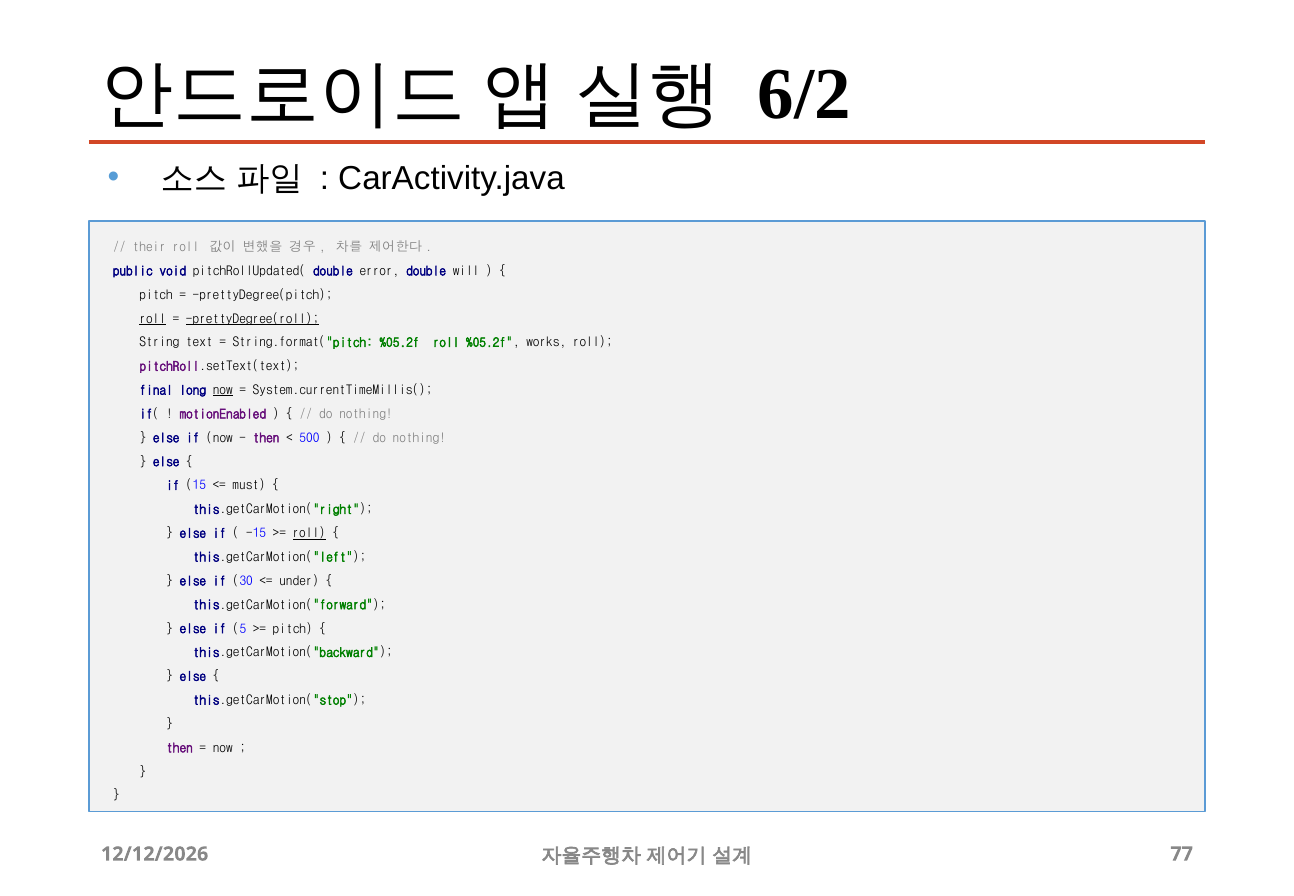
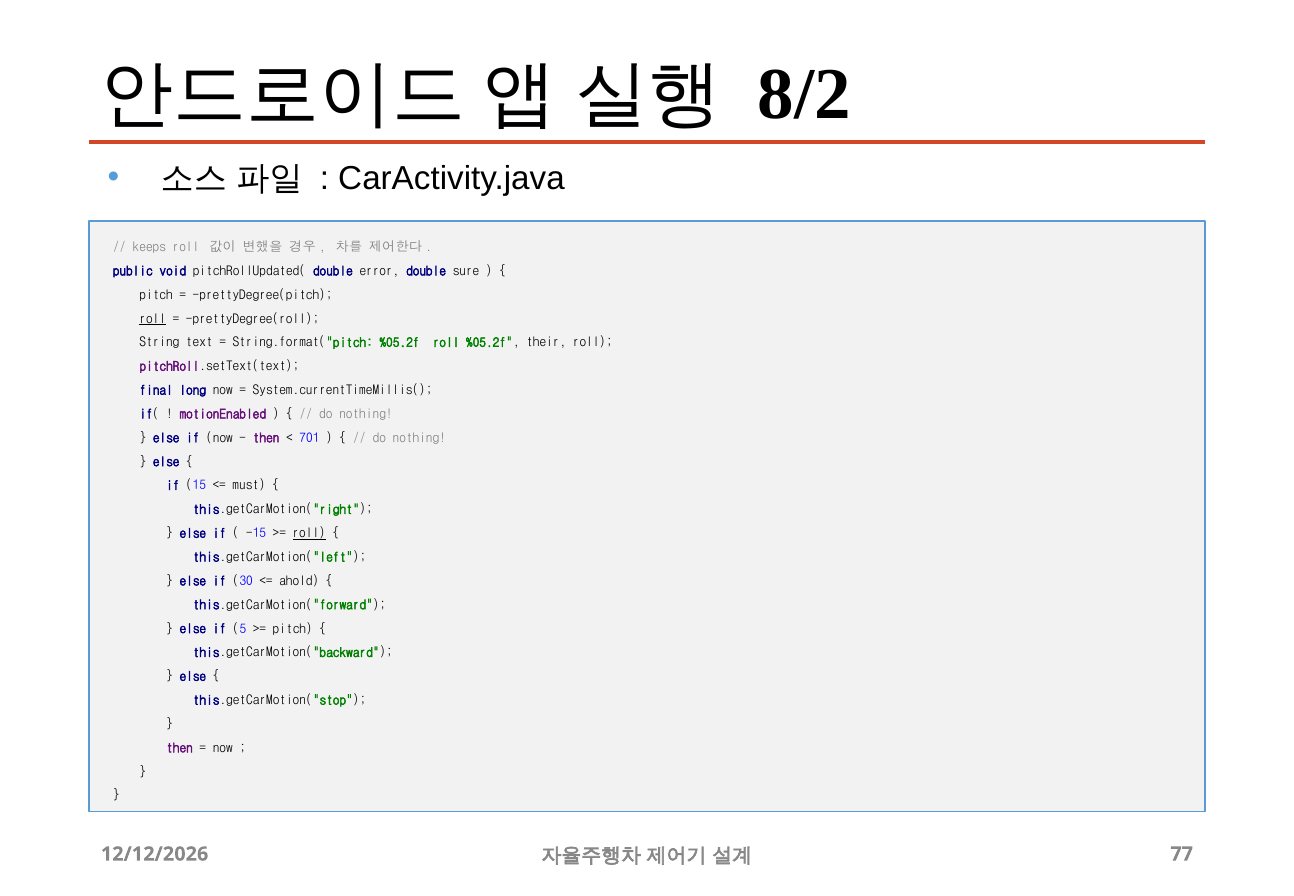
6/2: 6/2 -> 8/2
their: their -> keeps
will: will -> sure
prettyDegree(roll underline: present -> none
works: works -> their
now at (223, 390) underline: present -> none
500: 500 -> 701
under: under -> ahold
